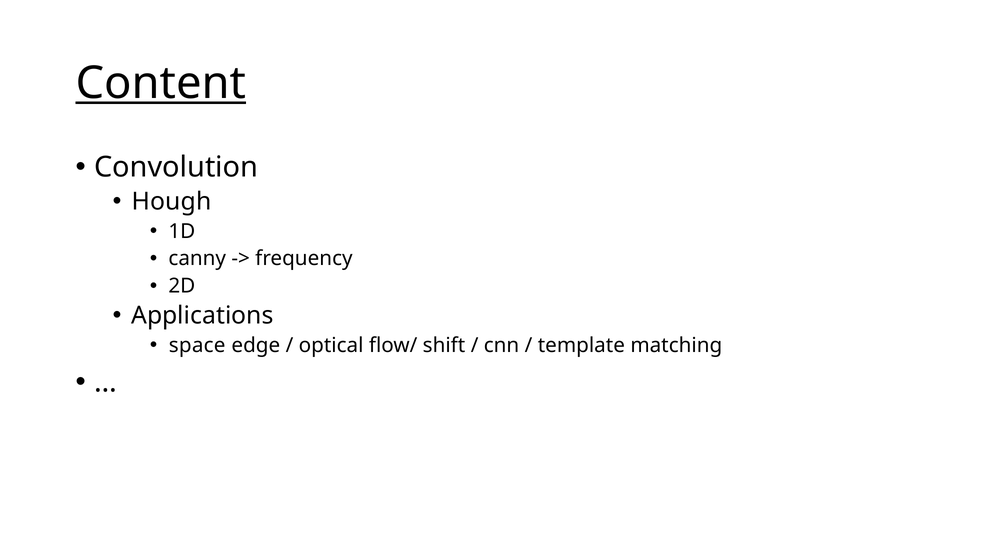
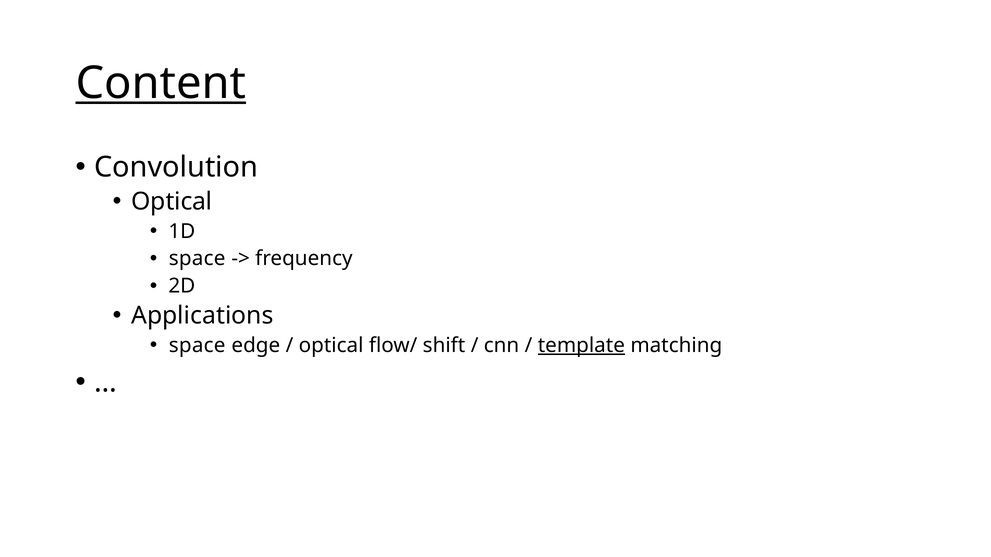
Hough at (172, 202): Hough -> Optical
canny at (197, 259): canny -> space
template underline: none -> present
